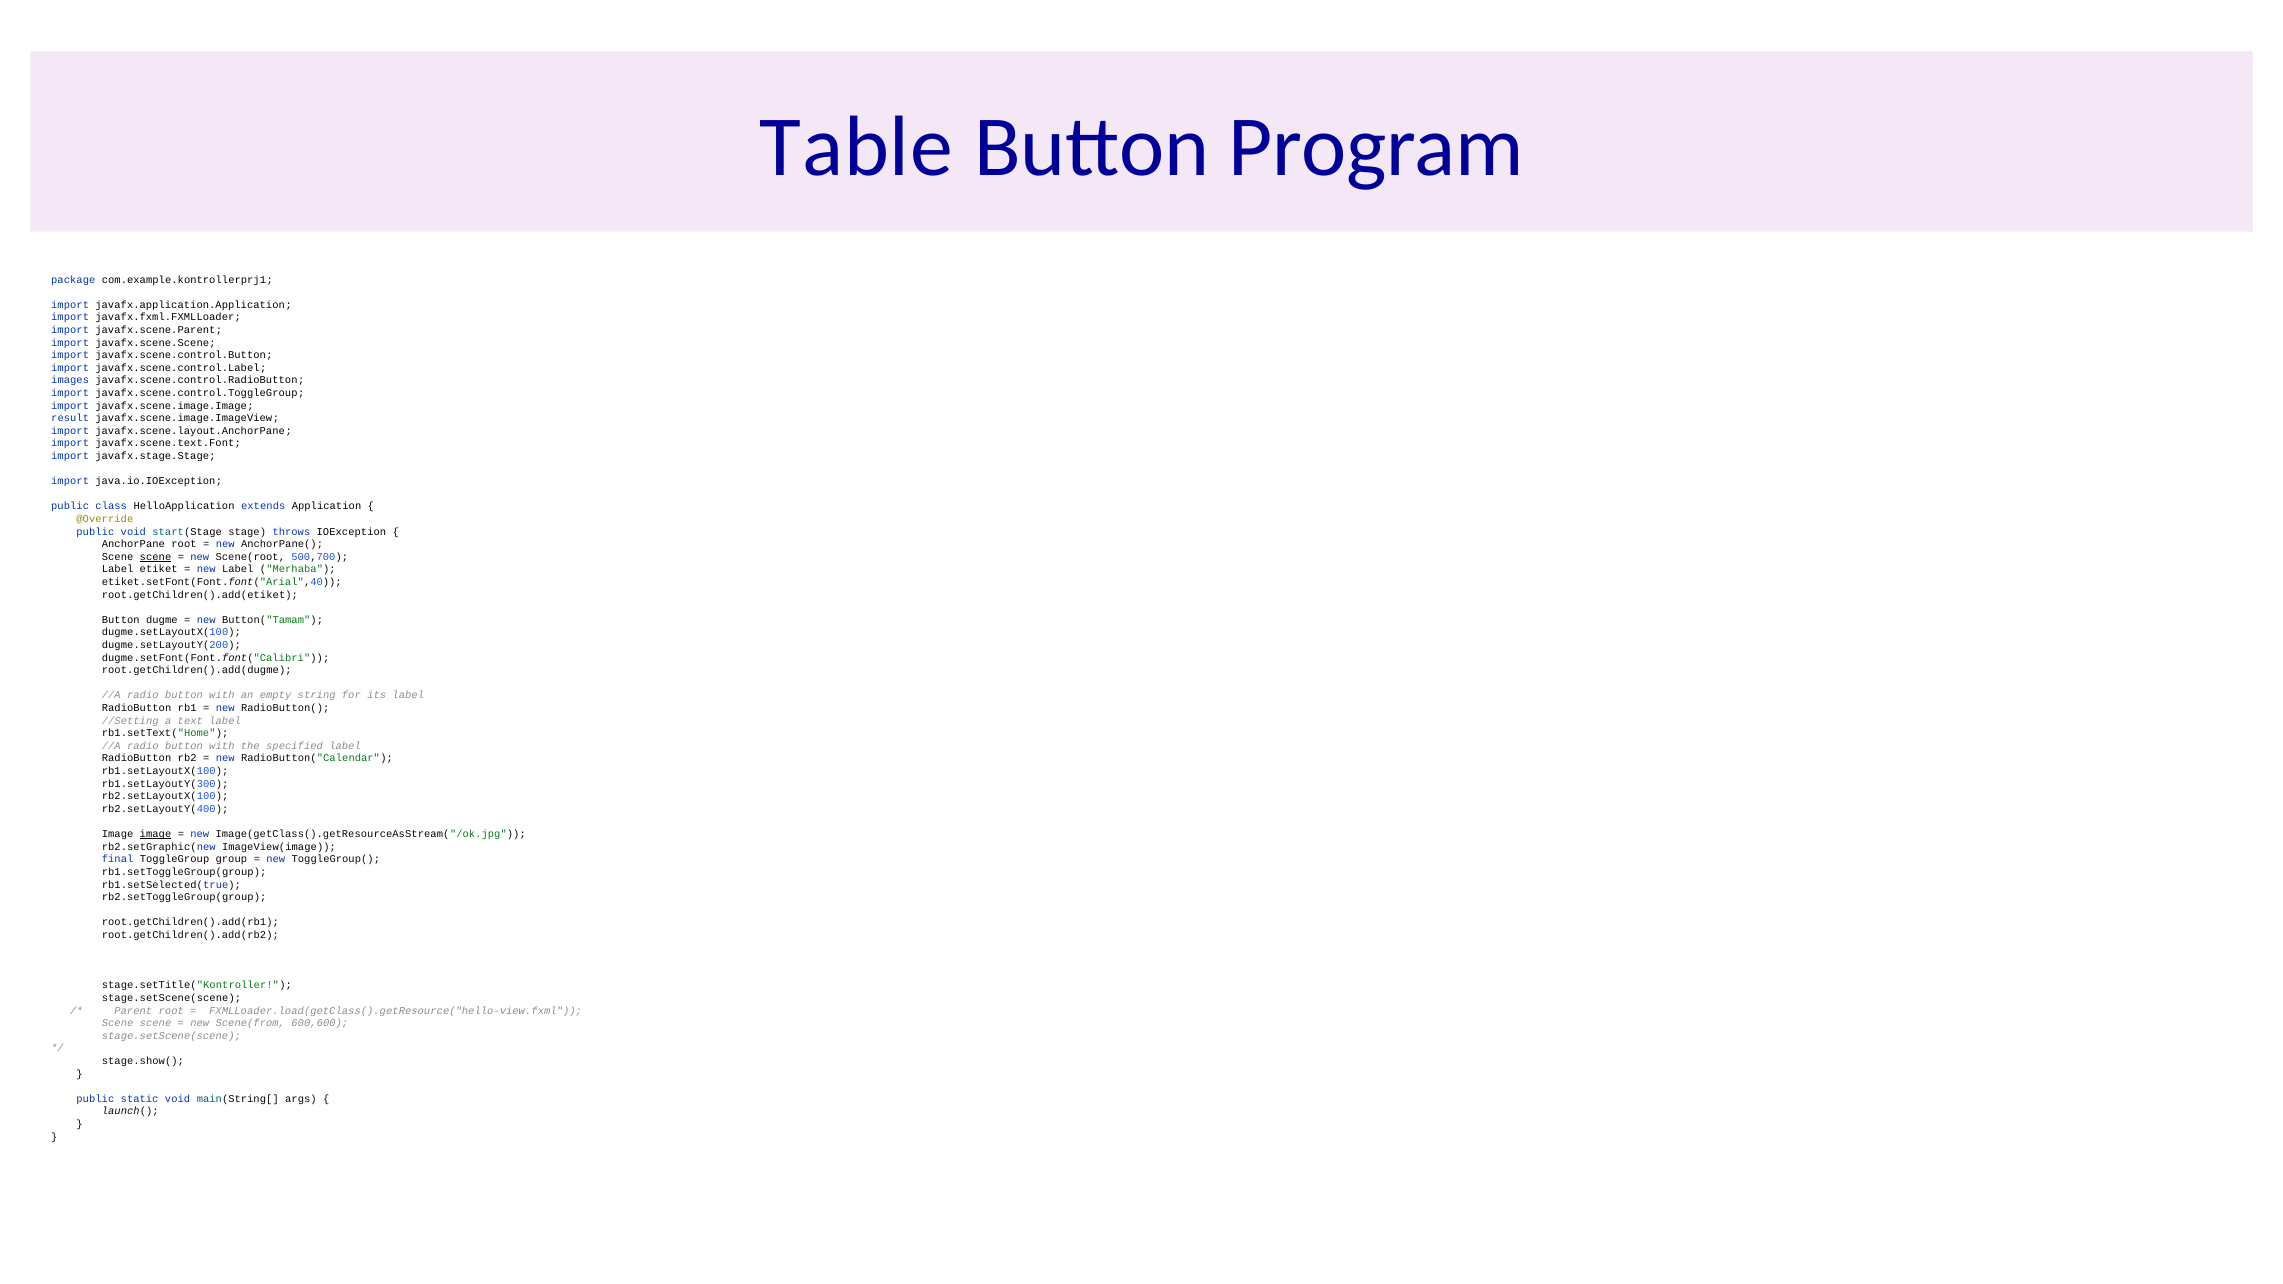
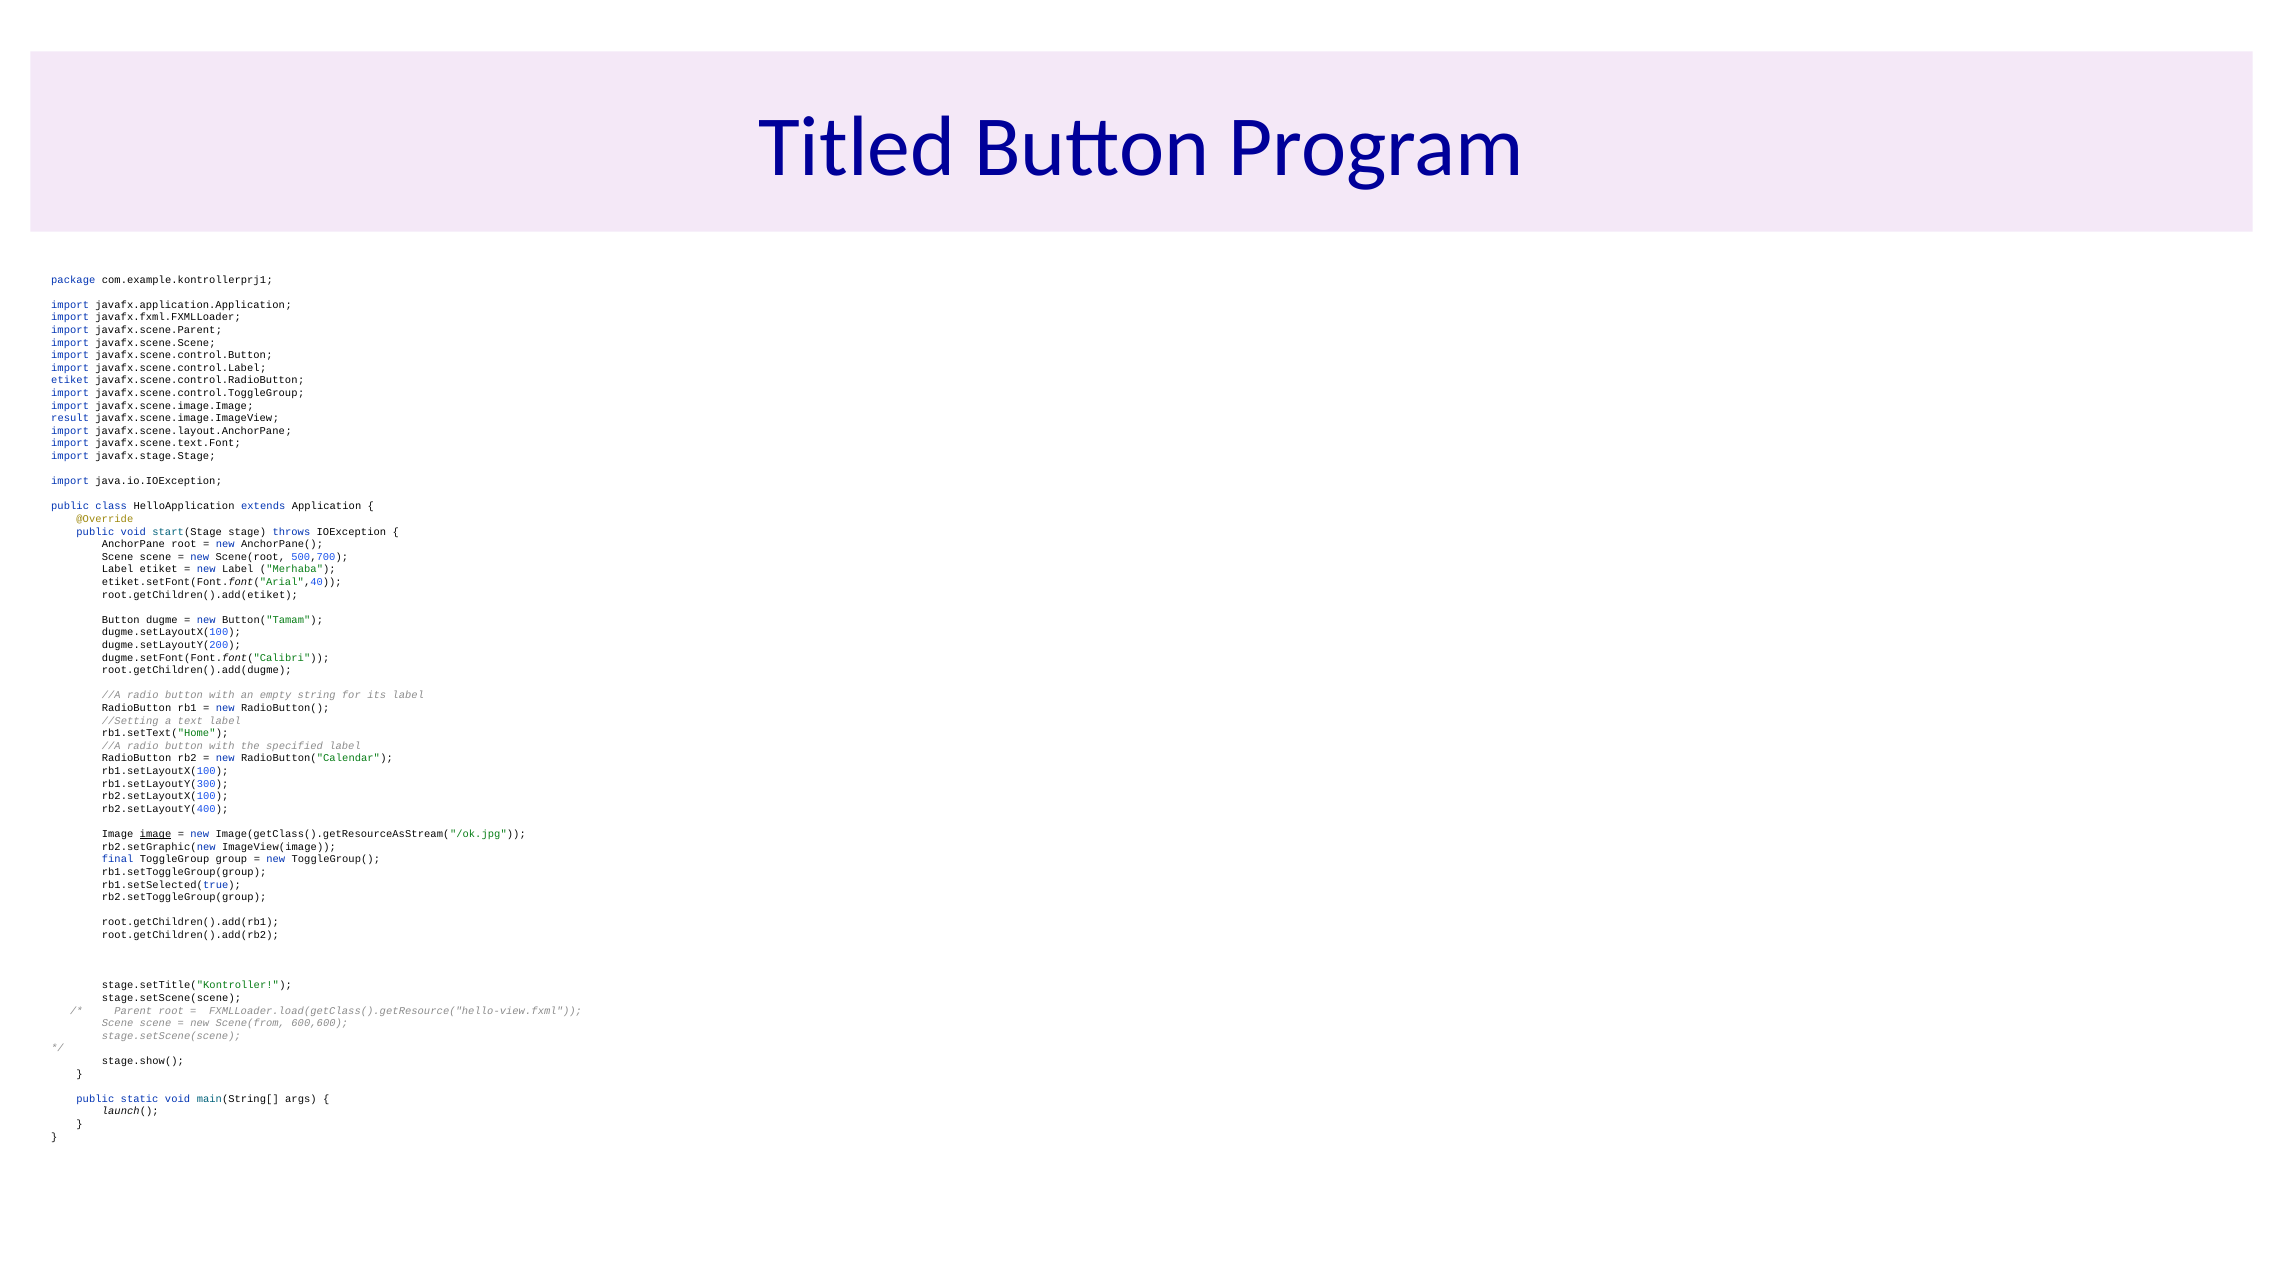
Table: Table -> Titled
images at (70, 380): images -> etiket
scene at (156, 557) underline: present -> none
